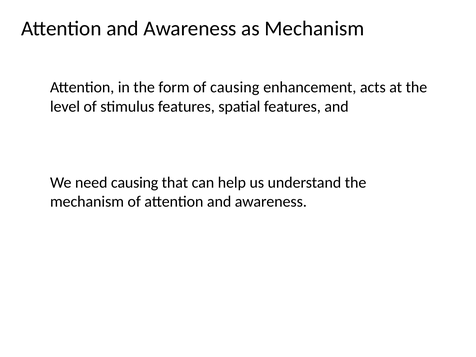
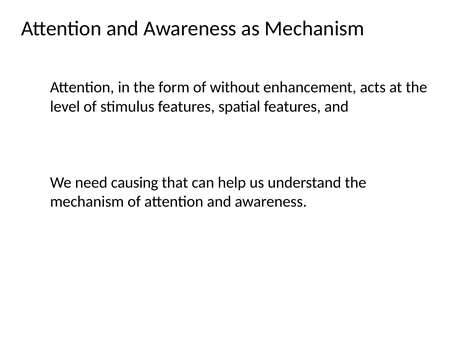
of causing: causing -> without
